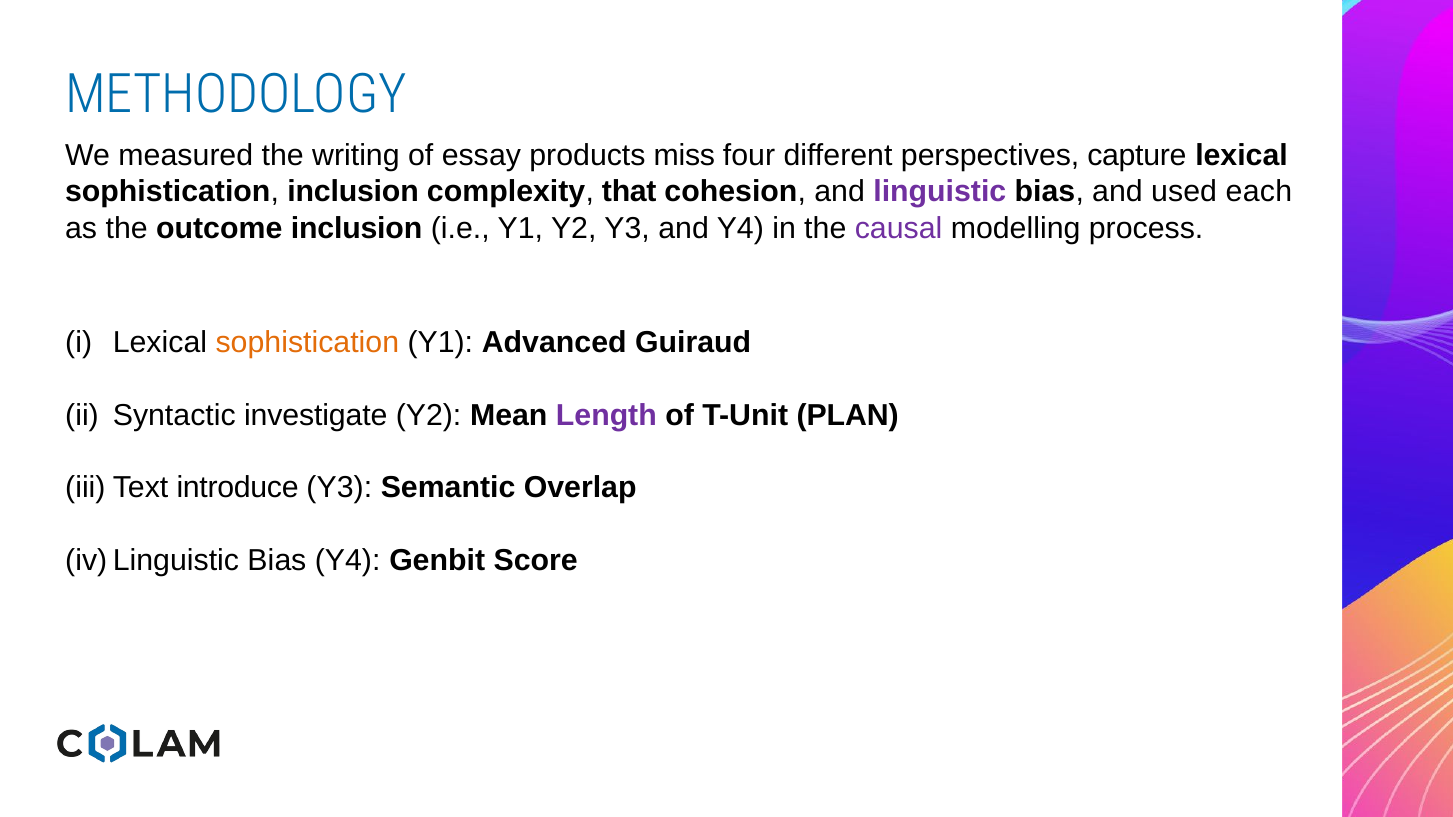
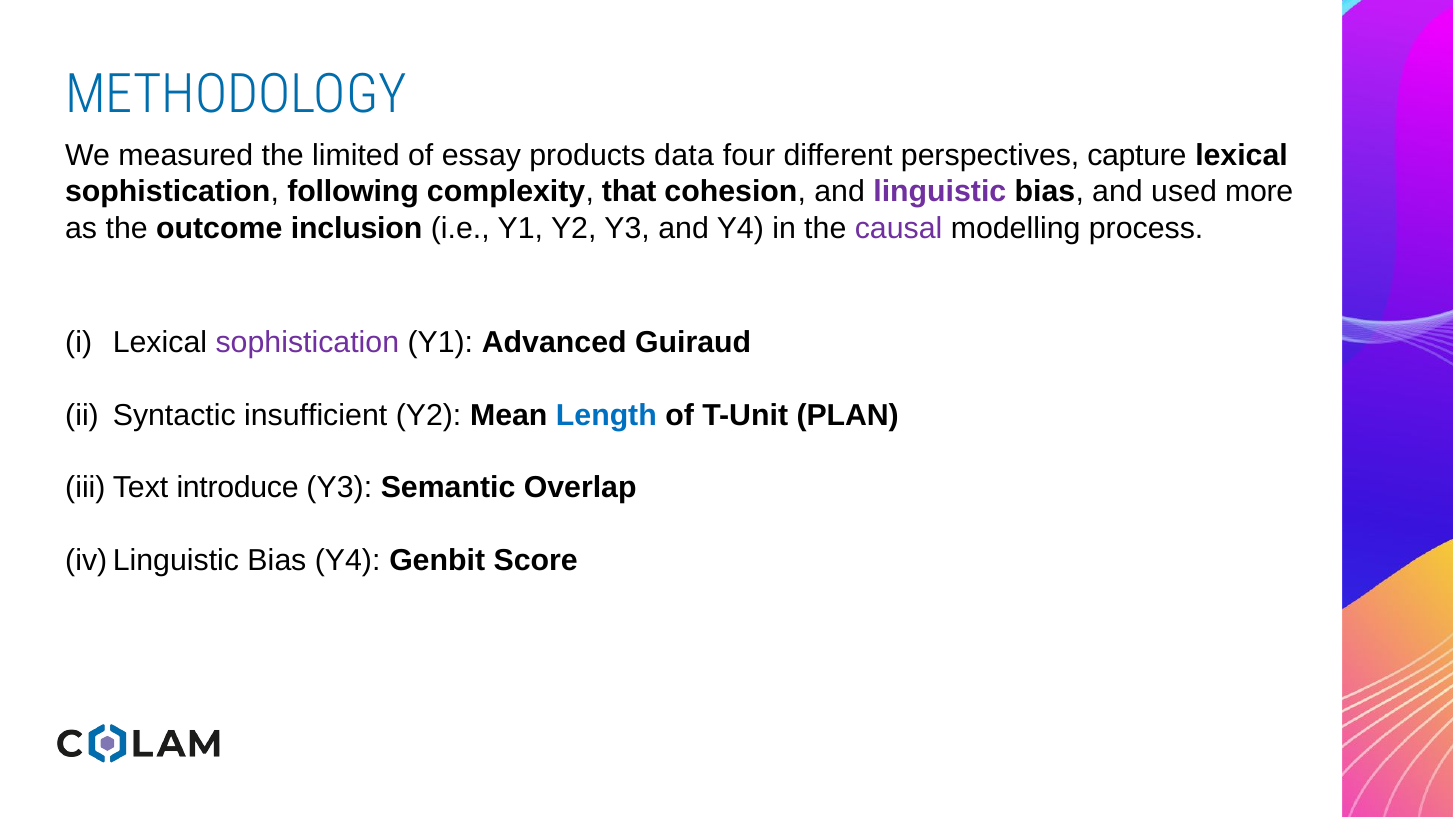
writing: writing -> limited
miss: miss -> data
sophistication inclusion: inclusion -> following
each: each -> more
sophistication at (307, 343) colour: orange -> purple
investigate: investigate -> insufficient
Length colour: purple -> blue
